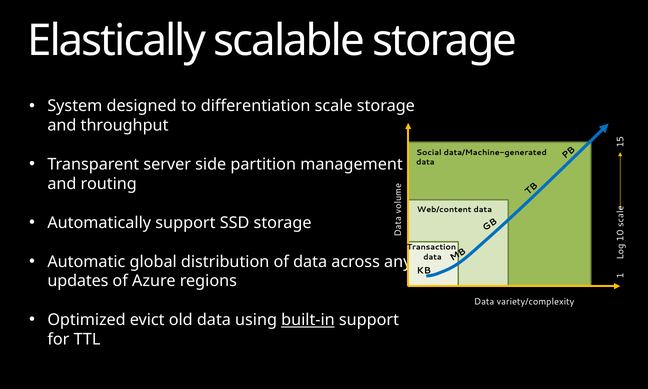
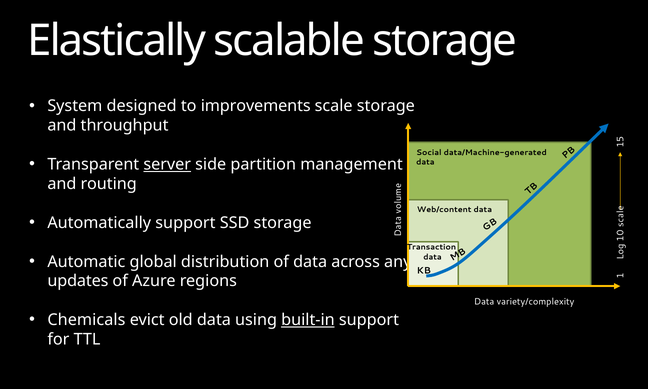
differentiation: differentiation -> improvements
server underline: none -> present
Optimized: Optimized -> Chemicals
